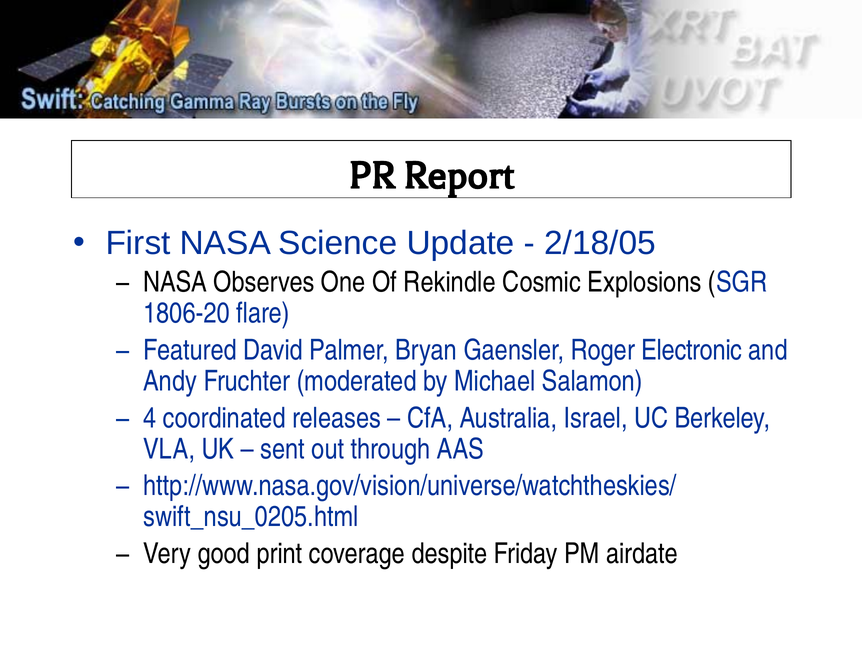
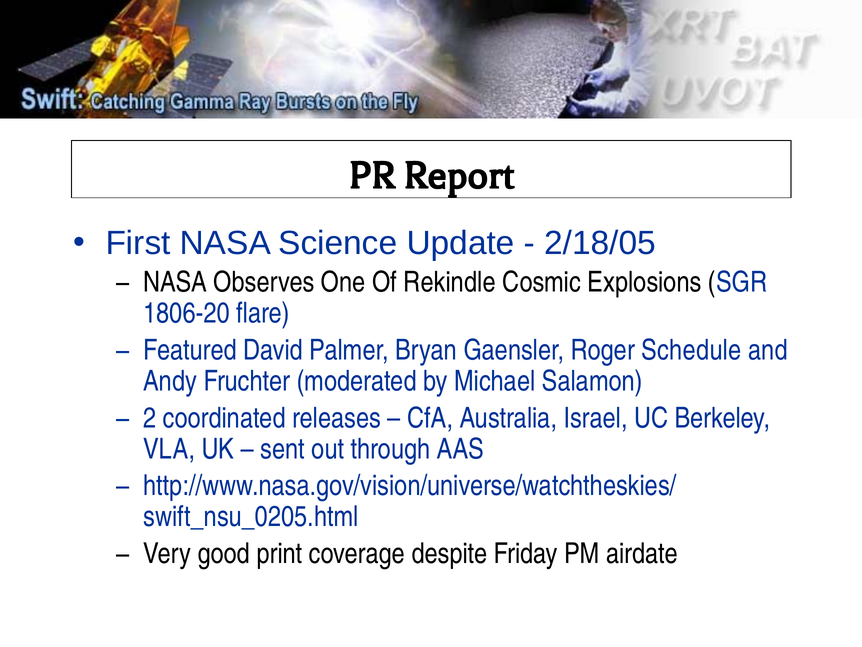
Electronic: Electronic -> Schedule
4: 4 -> 2
